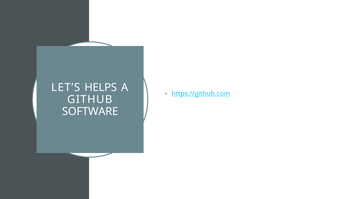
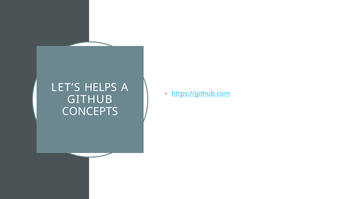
SOFTWARE: SOFTWARE -> CONCEPTS
